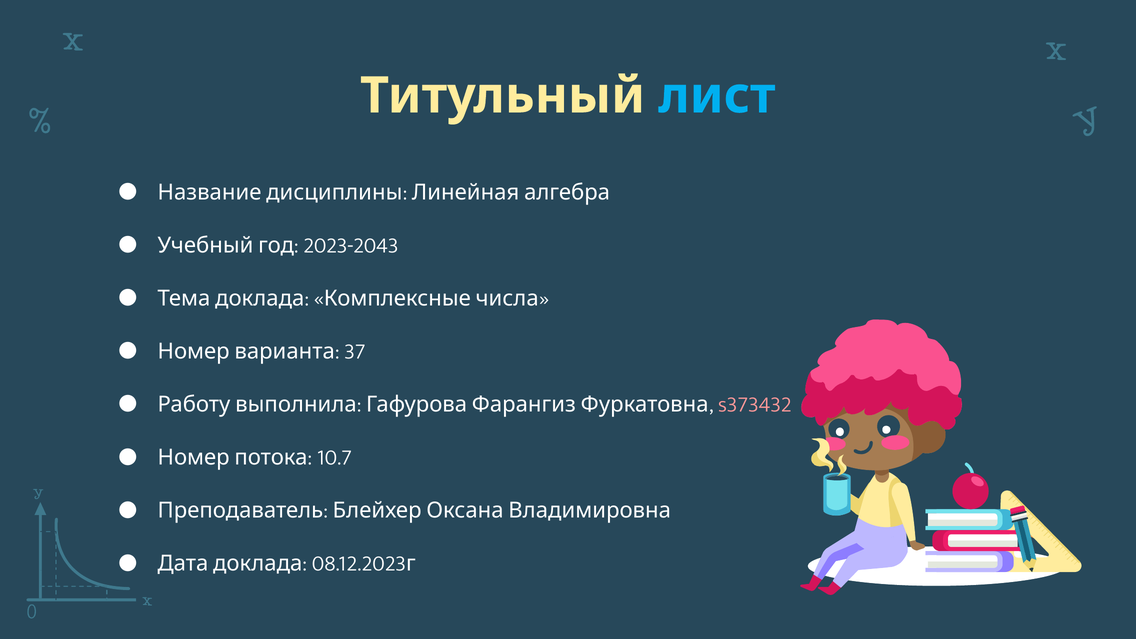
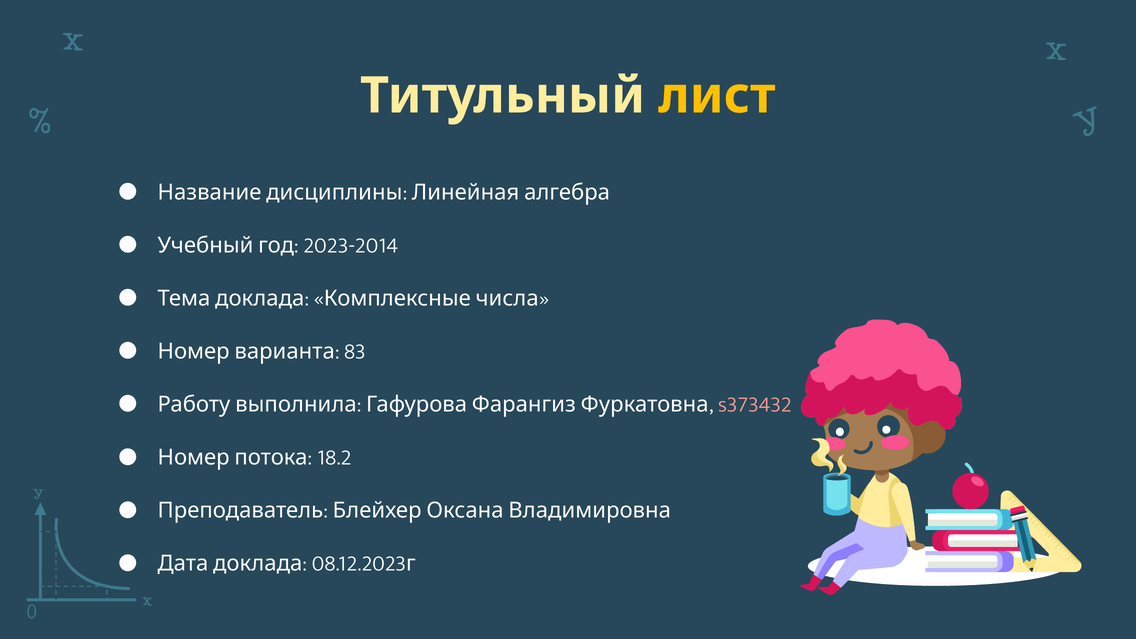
лист colour: light blue -> yellow
2023-2043: 2023-2043 -> 2023-2014
37: 37 -> 83
10.7: 10.7 -> 18.2
